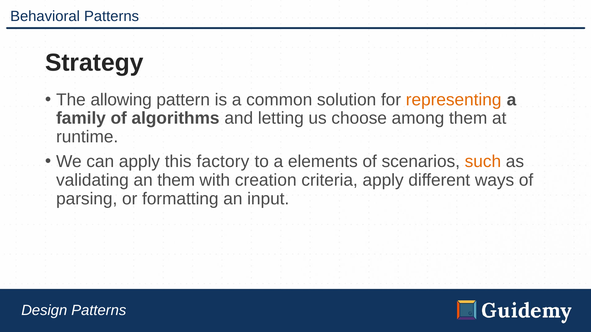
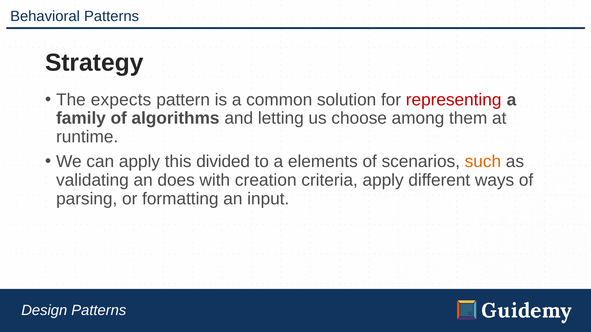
allowing: allowing -> expects
representing colour: orange -> red
factory: factory -> divided
an them: them -> does
